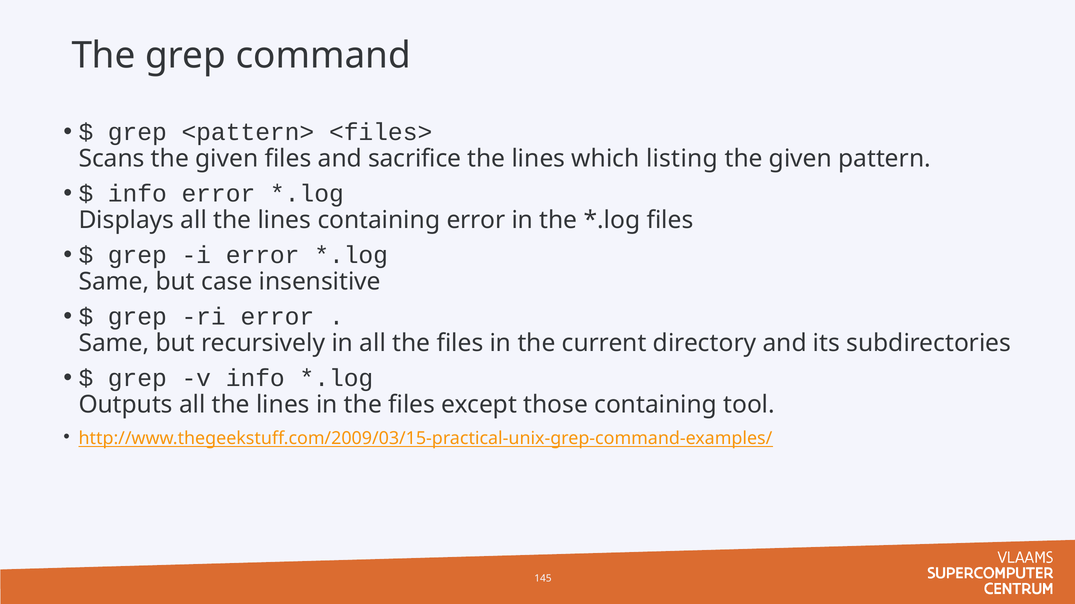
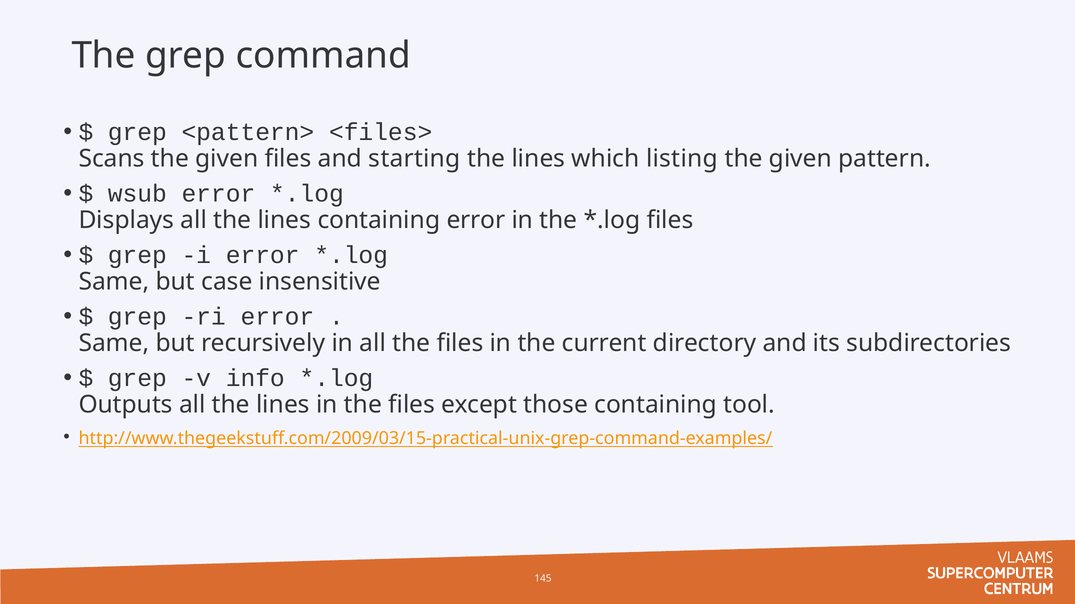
sacrifice: sacrifice -> starting
info at (137, 194): info -> wsub
